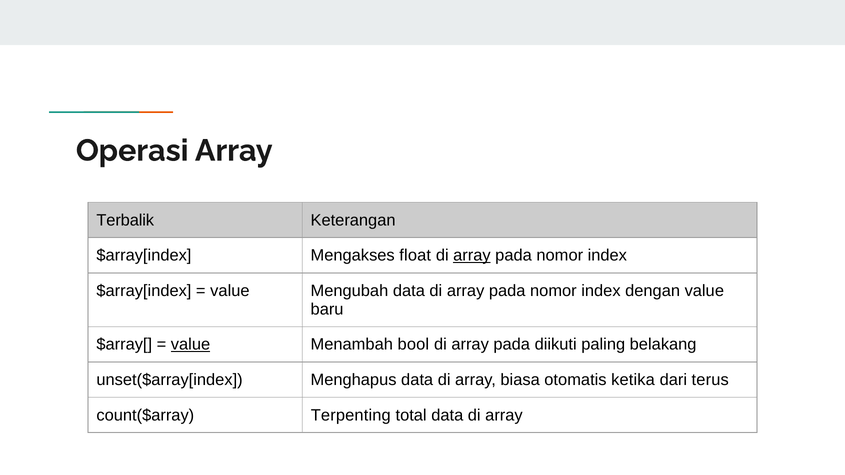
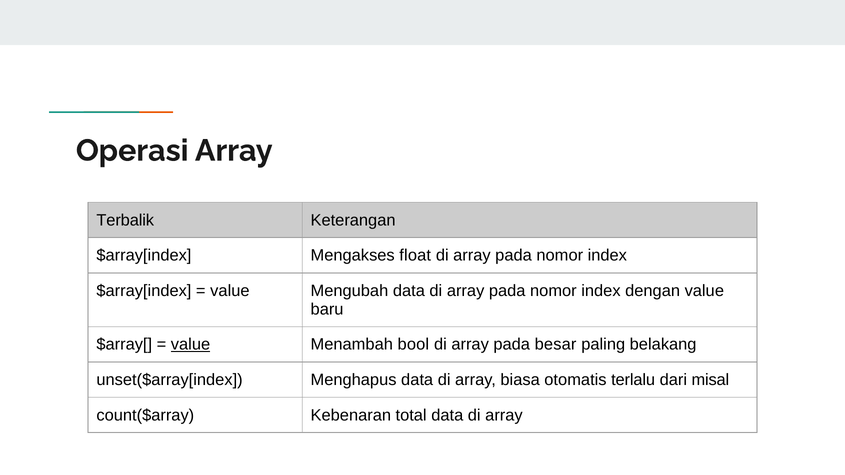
array at (472, 256) underline: present -> none
diikuti: diikuti -> besar
ketika: ketika -> terlalu
terus: terus -> misal
Terpenting: Terpenting -> Kebenaran
